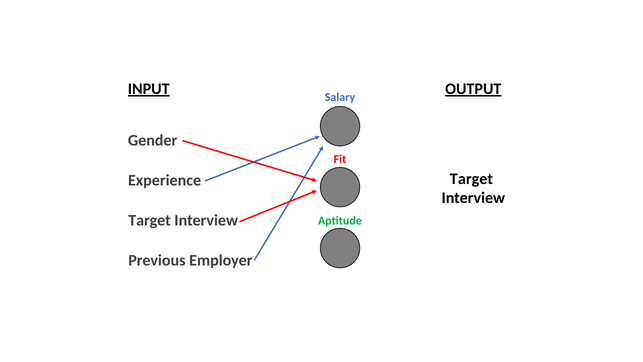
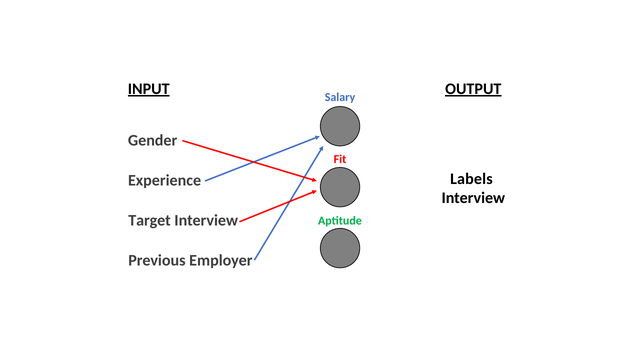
Target at (471, 179): Target -> Labels
